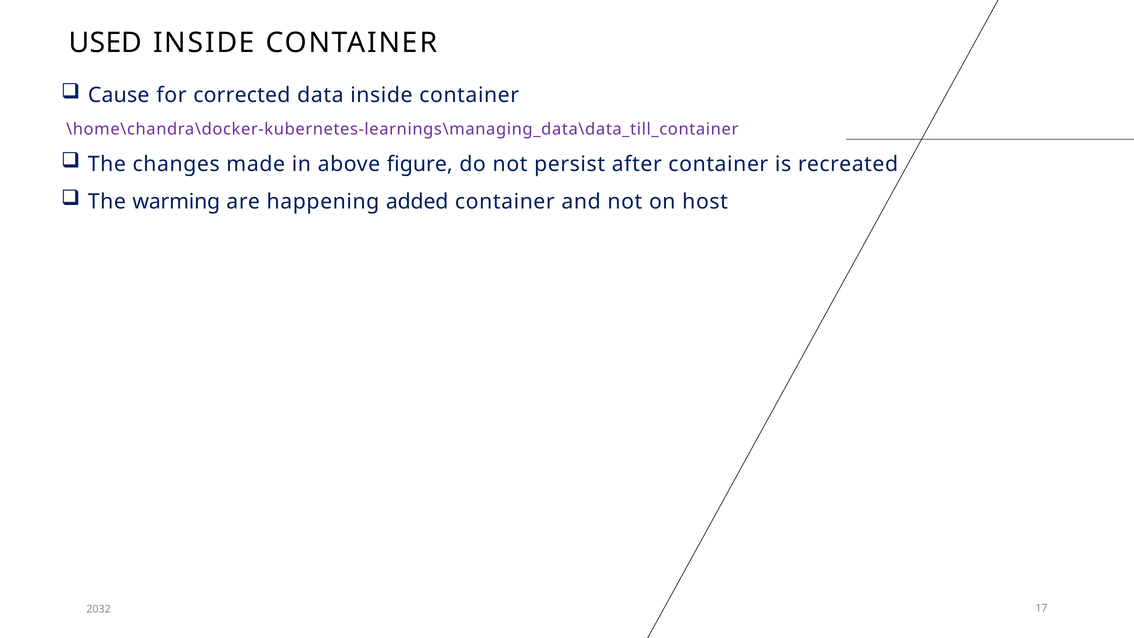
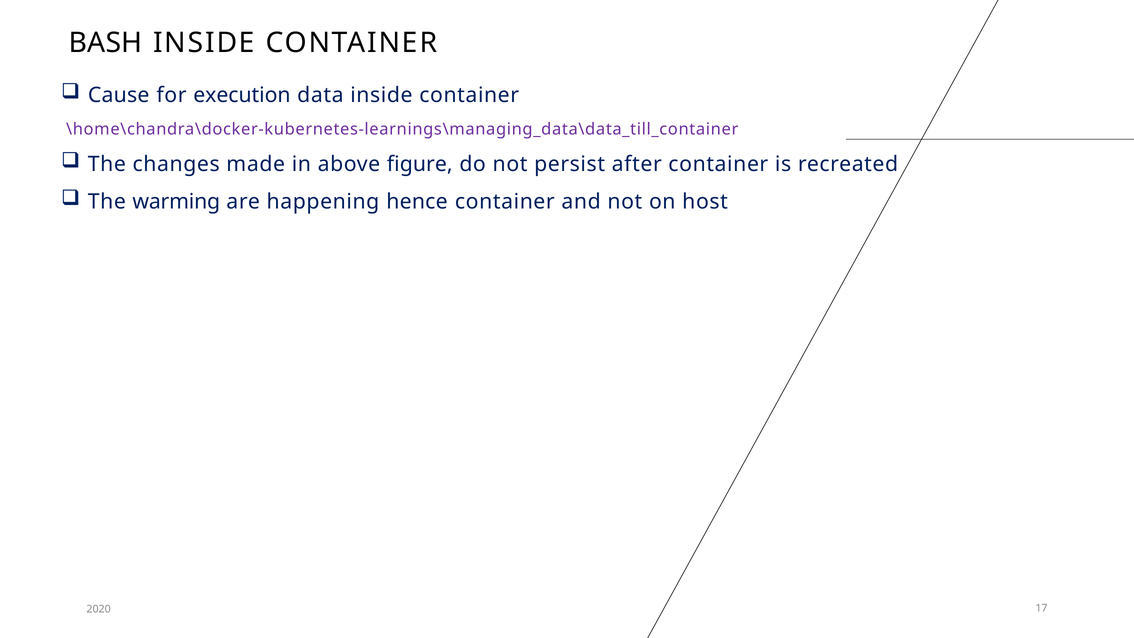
USED: USED -> BASH
corrected: corrected -> execution
added: added -> hence
2032: 2032 -> 2020
